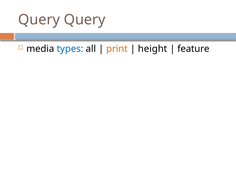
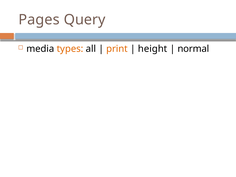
Query at (39, 20): Query -> Pages
types colour: blue -> orange
feature: feature -> normal
